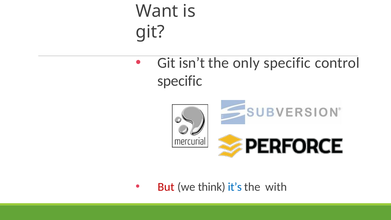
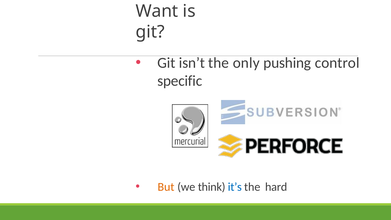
only specific: specific -> pushing
But colour: red -> orange
with: with -> hard
